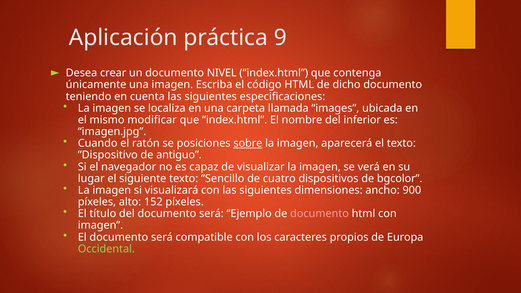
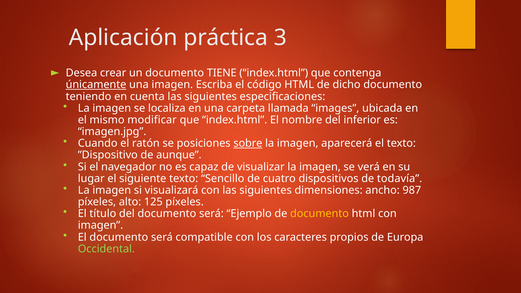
9: 9 -> 3
NIVEL: NIVEL -> TIENE
únicamente underline: none -> present
antiguo: antiguo -> aunque
bgcolor: bgcolor -> todavía
900: 900 -> 987
152: 152 -> 125
documento at (319, 214) colour: pink -> yellow
